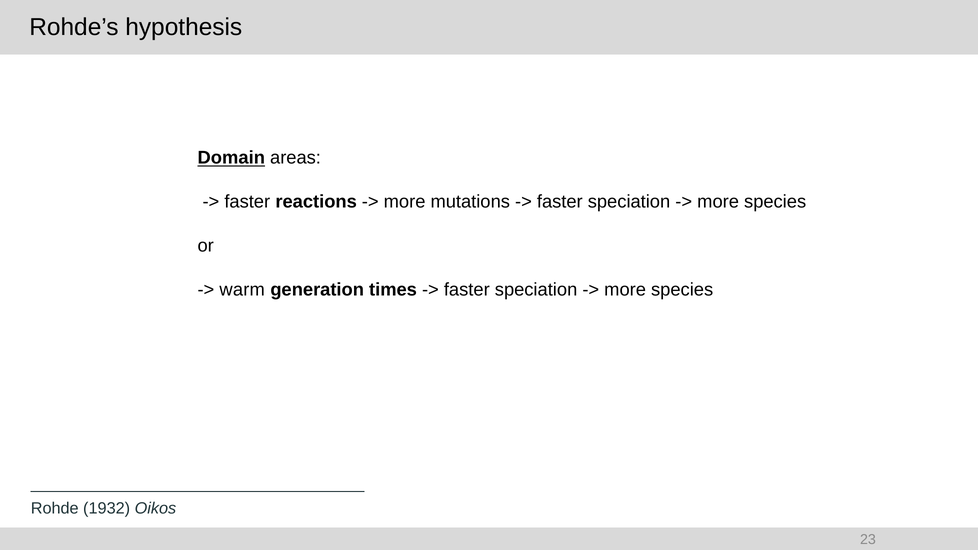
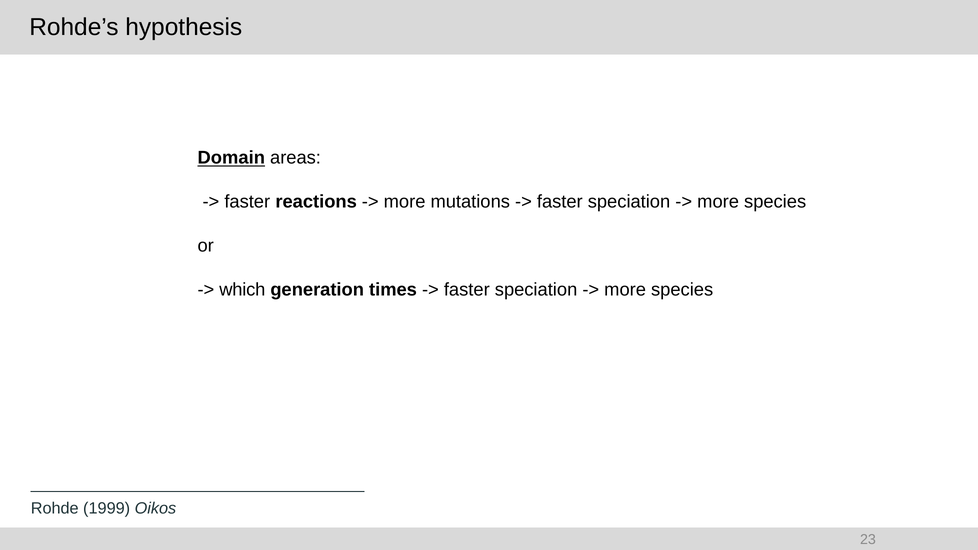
warm: warm -> which
1932: 1932 -> 1999
